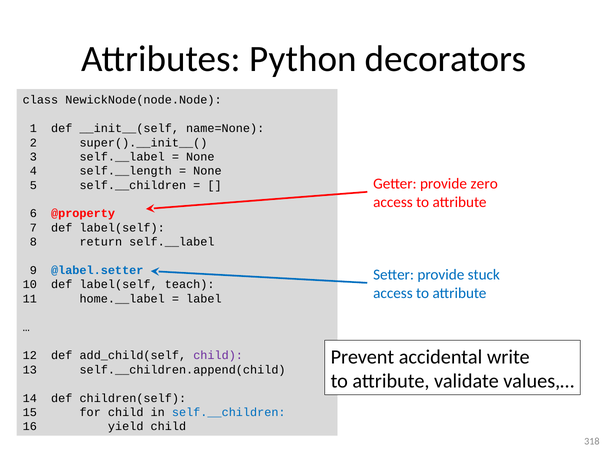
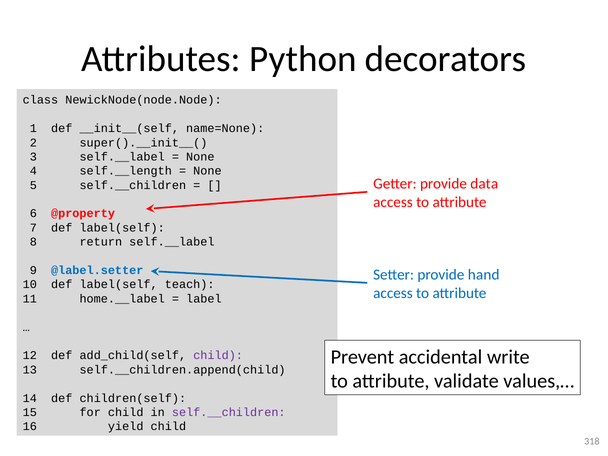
zero: zero -> data
stuck: stuck -> hand
self.__children at (229, 412) colour: blue -> purple
